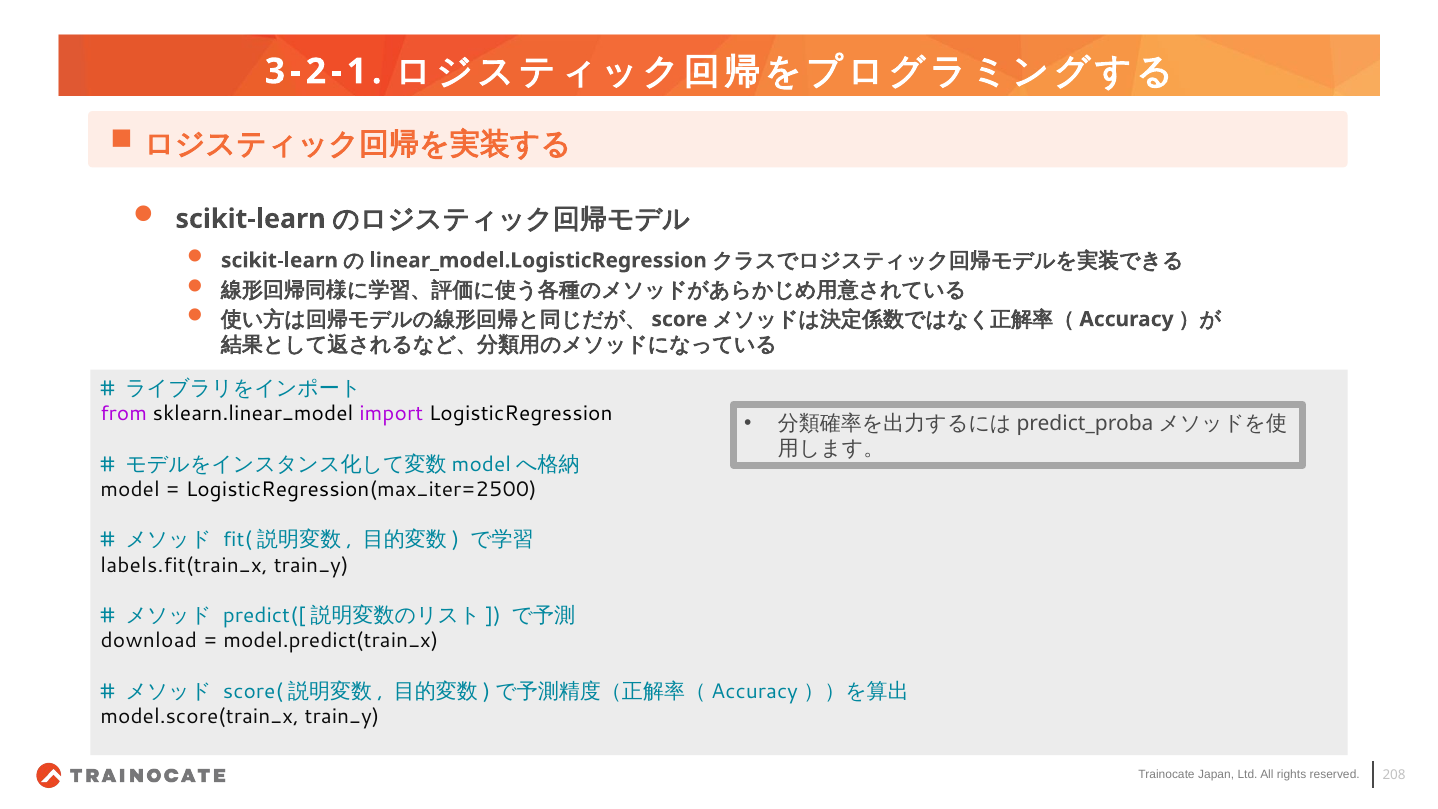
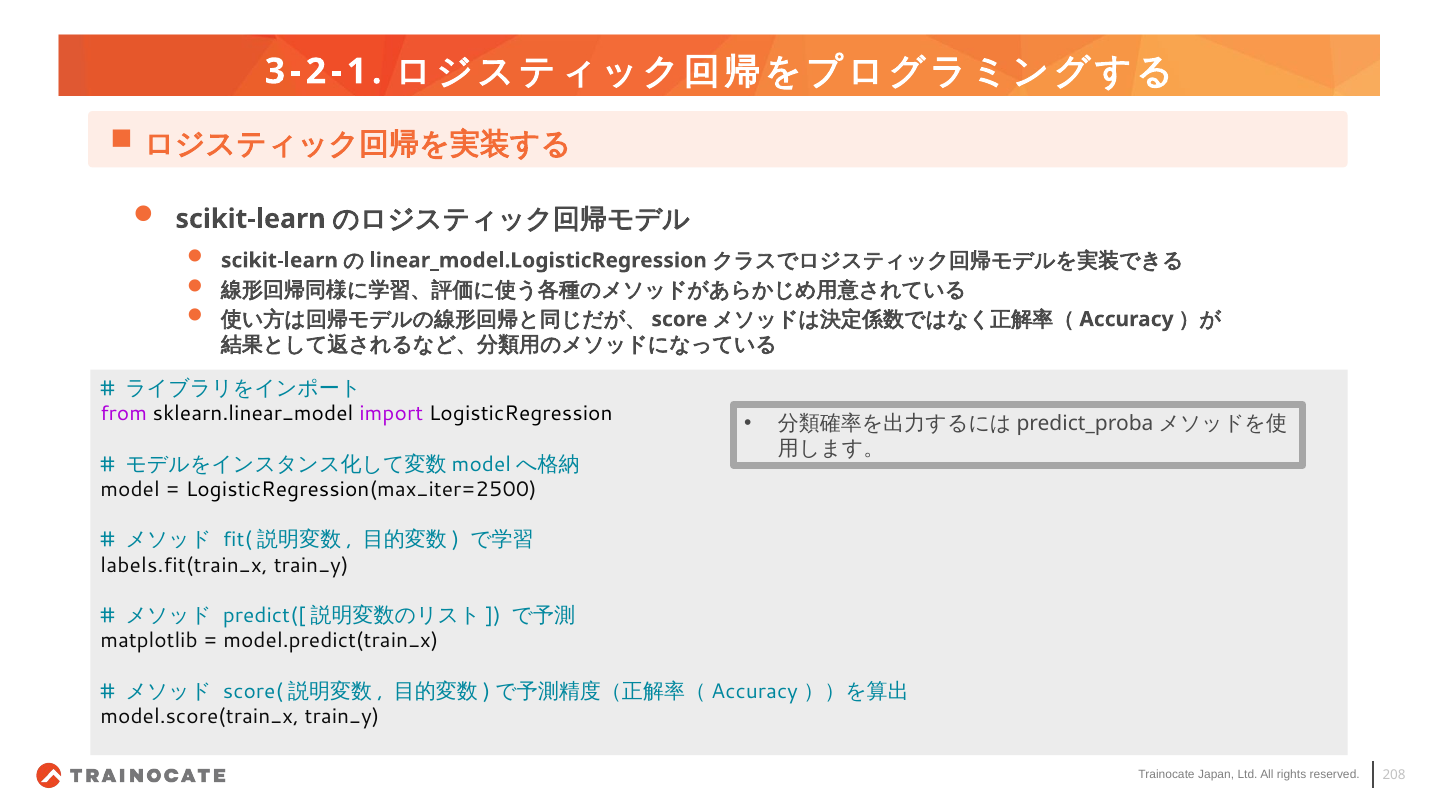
download: download -> matplotlib
